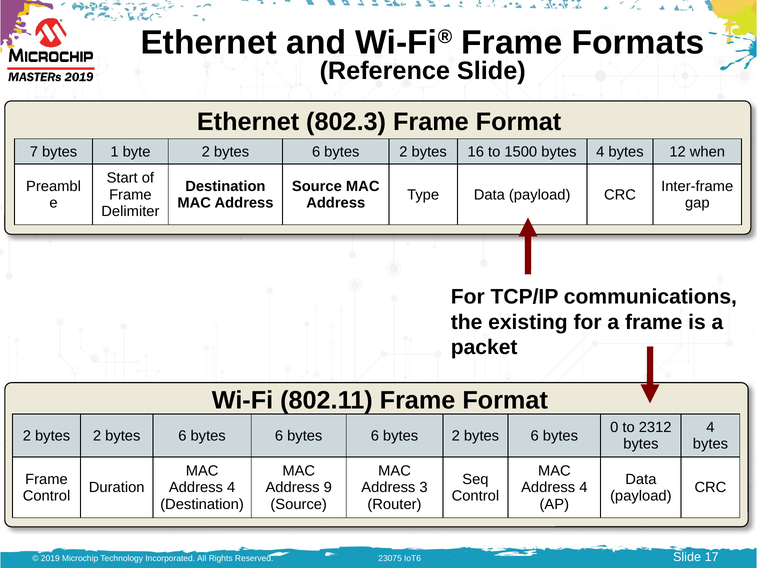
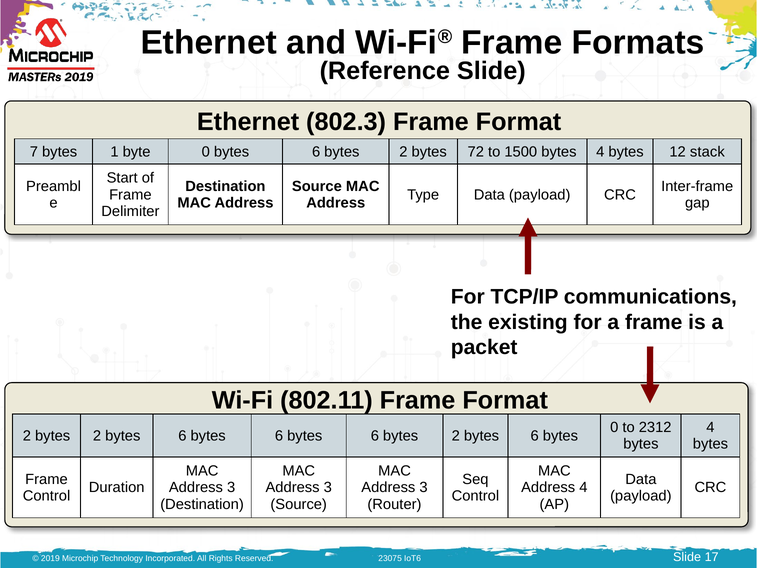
byte 2: 2 -> 0
16: 16 -> 72
when: when -> stack
4 at (231, 487): 4 -> 3
9 at (328, 487): 9 -> 3
